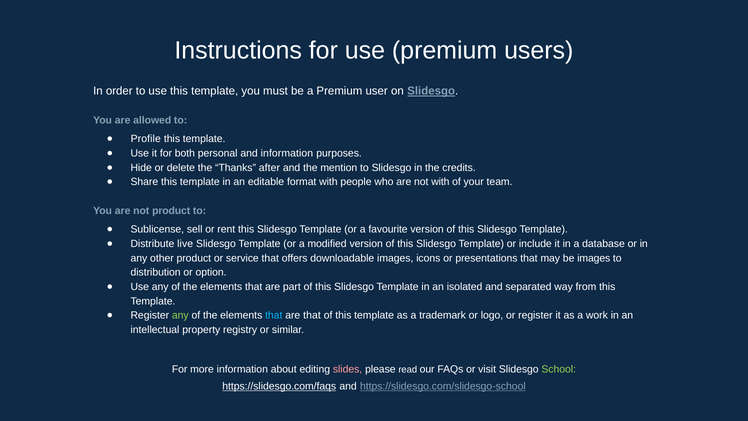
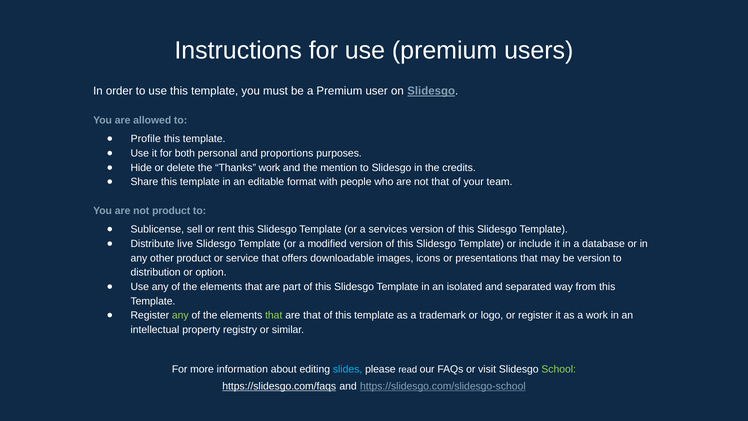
and information: information -> proportions
Thanks after: after -> work
not with: with -> that
favourite: favourite -> services
be images: images -> version
that at (274, 315) colour: light blue -> light green
slides colour: pink -> light blue
